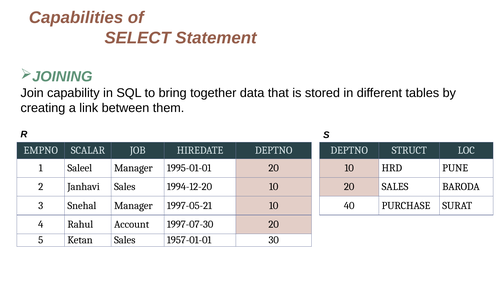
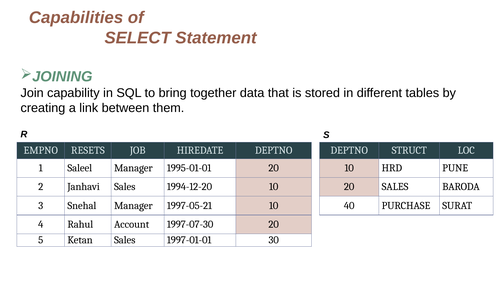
SCALAR: SCALAR -> RESETS
1957-01-01: 1957-01-01 -> 1997-01-01
